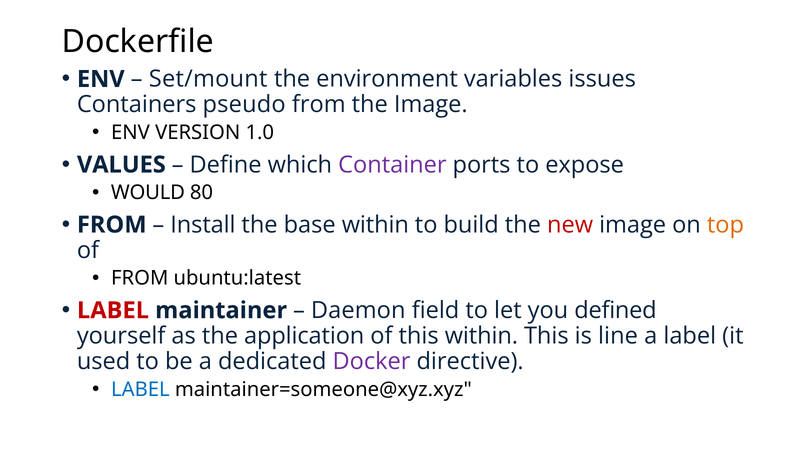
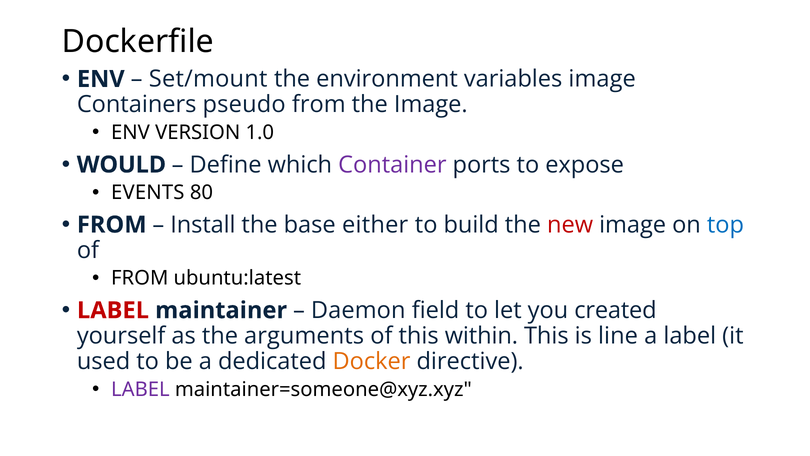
variables issues: issues -> image
VALUES: VALUES -> WOULD
WOULD: WOULD -> EVENTS
base within: within -> either
top colour: orange -> blue
defined: defined -> created
application: application -> arguments
Docker colour: purple -> orange
LABEL at (140, 389) colour: blue -> purple
